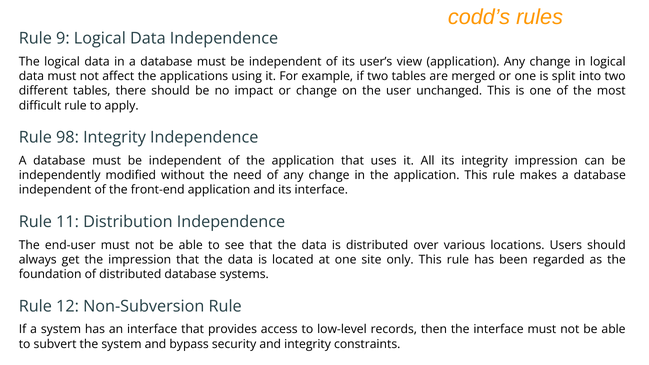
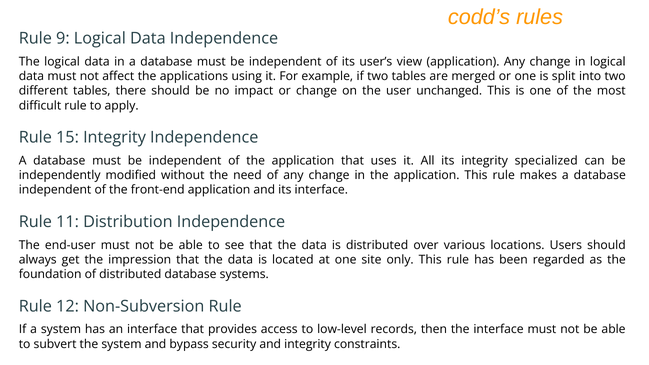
98: 98 -> 15
integrity impression: impression -> specialized
